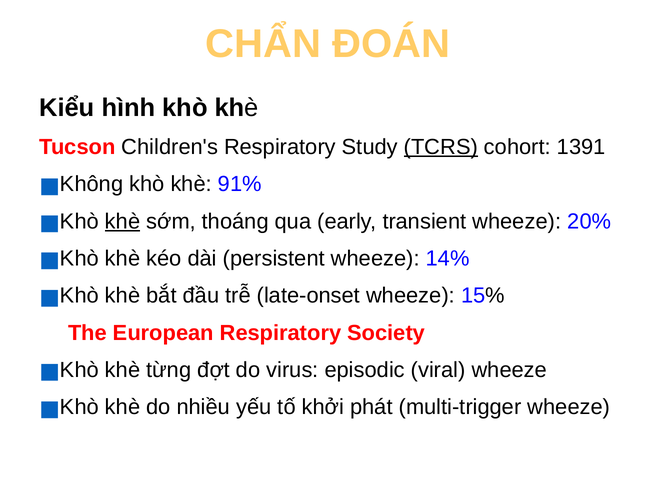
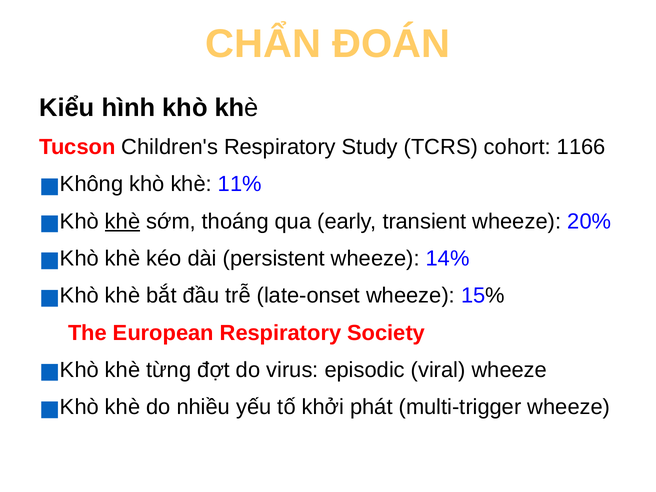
TCRS underline: present -> none
1391: 1391 -> 1166
91%: 91% -> 11%
